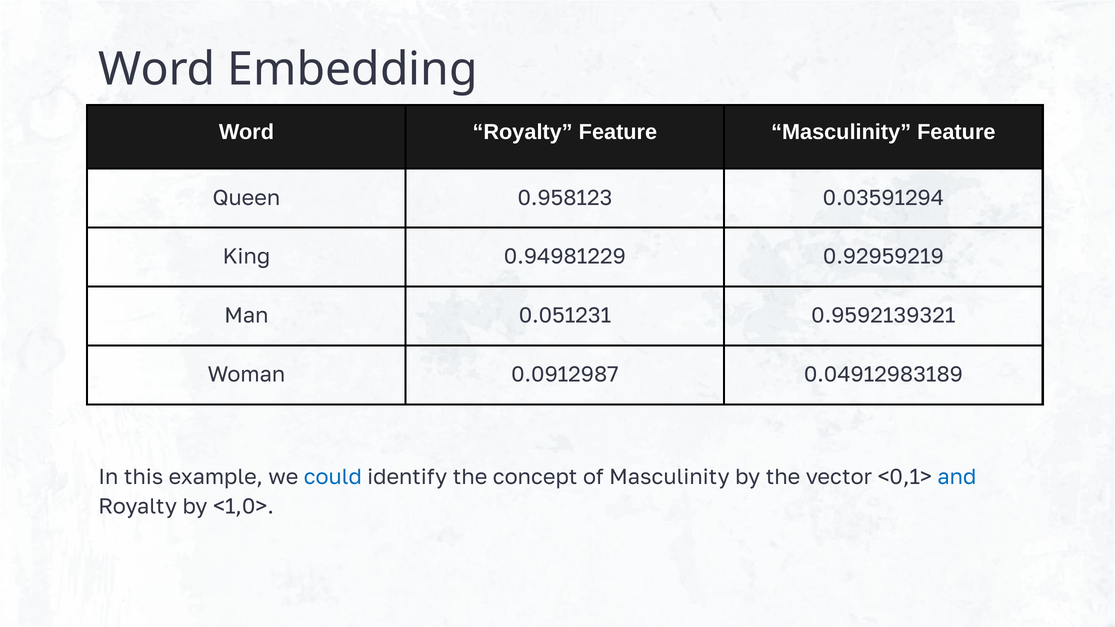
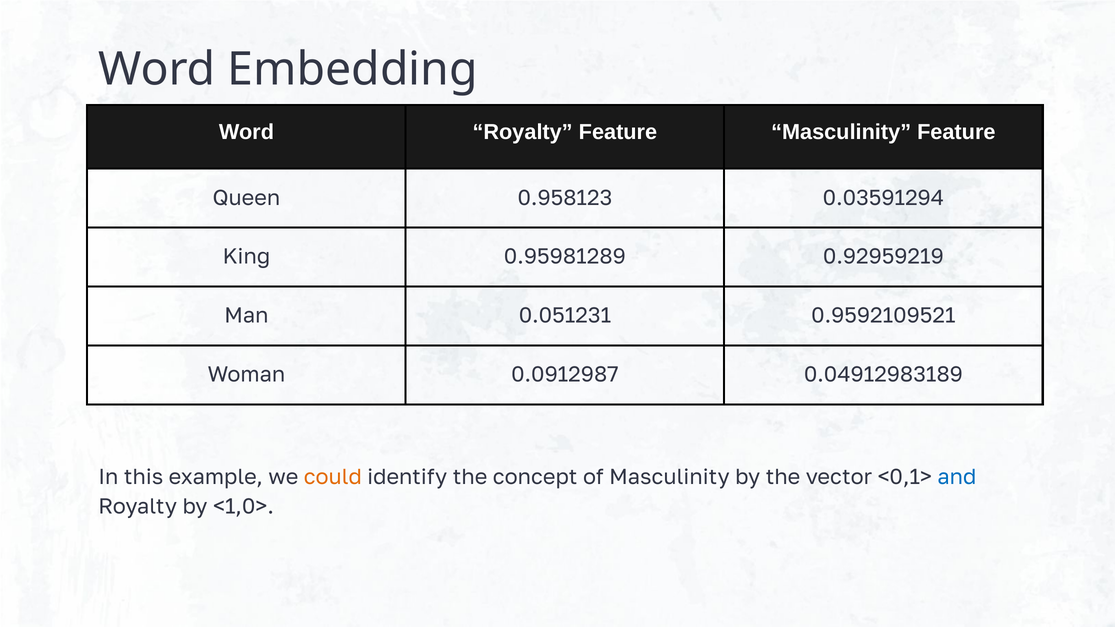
0.94981229: 0.94981229 -> 0.95981289
0.9592139321: 0.9592139321 -> 0.9592109521
could colour: blue -> orange
